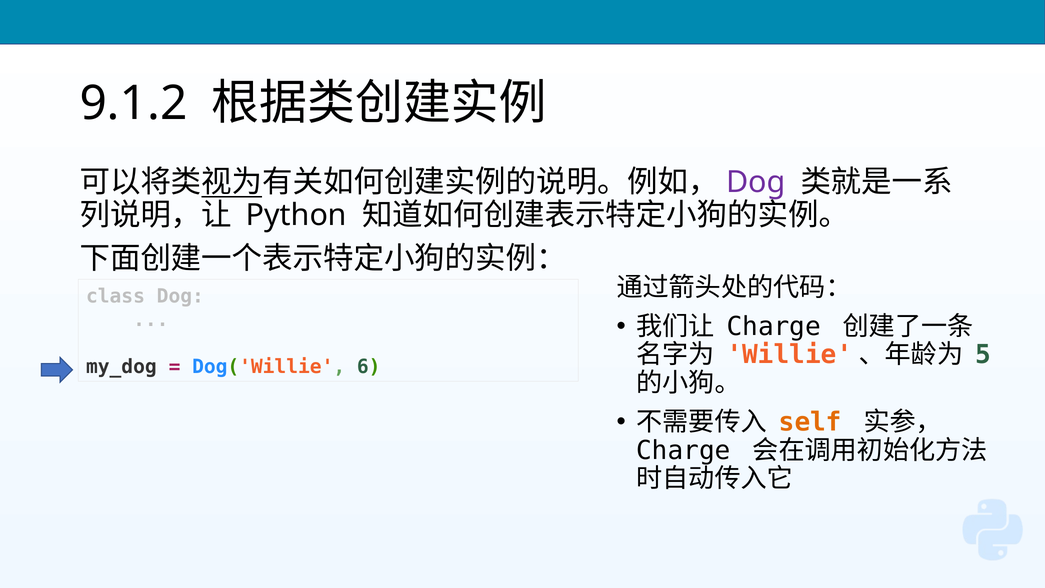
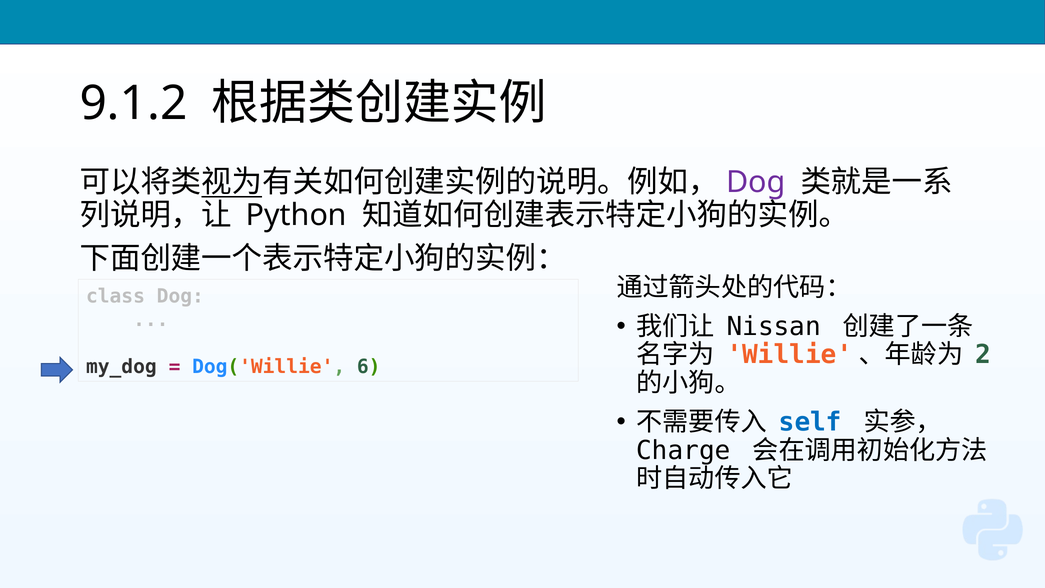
Charge at (774, 327): Charge -> Nissan
5: 5 -> 2
self colour: orange -> blue
